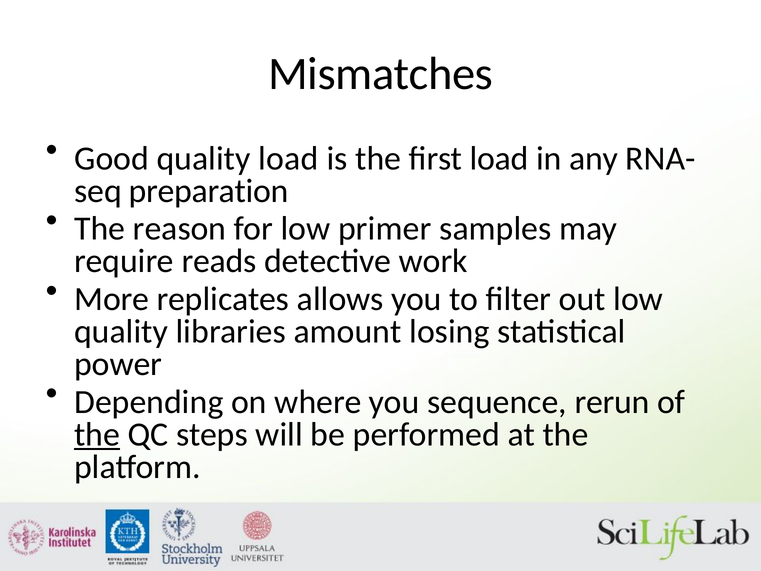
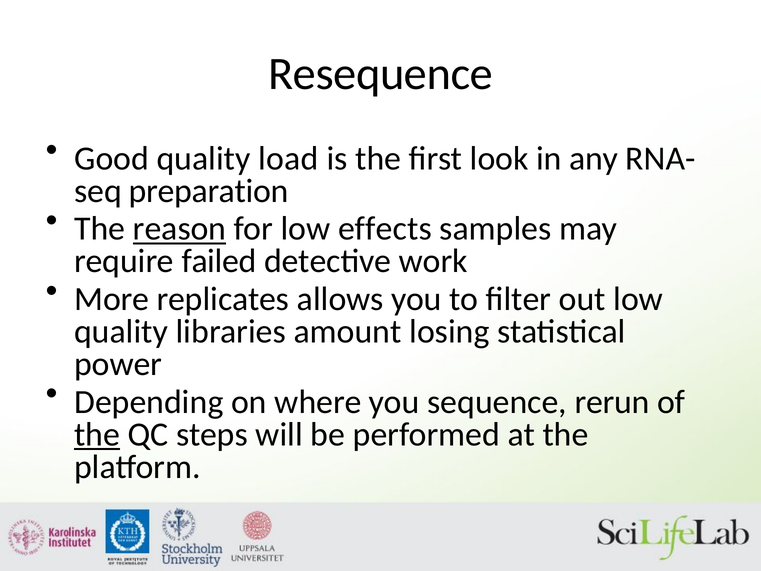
Mismatches: Mismatches -> Resequence
first load: load -> look
reason underline: none -> present
primer: primer -> effects
reads: reads -> failed
